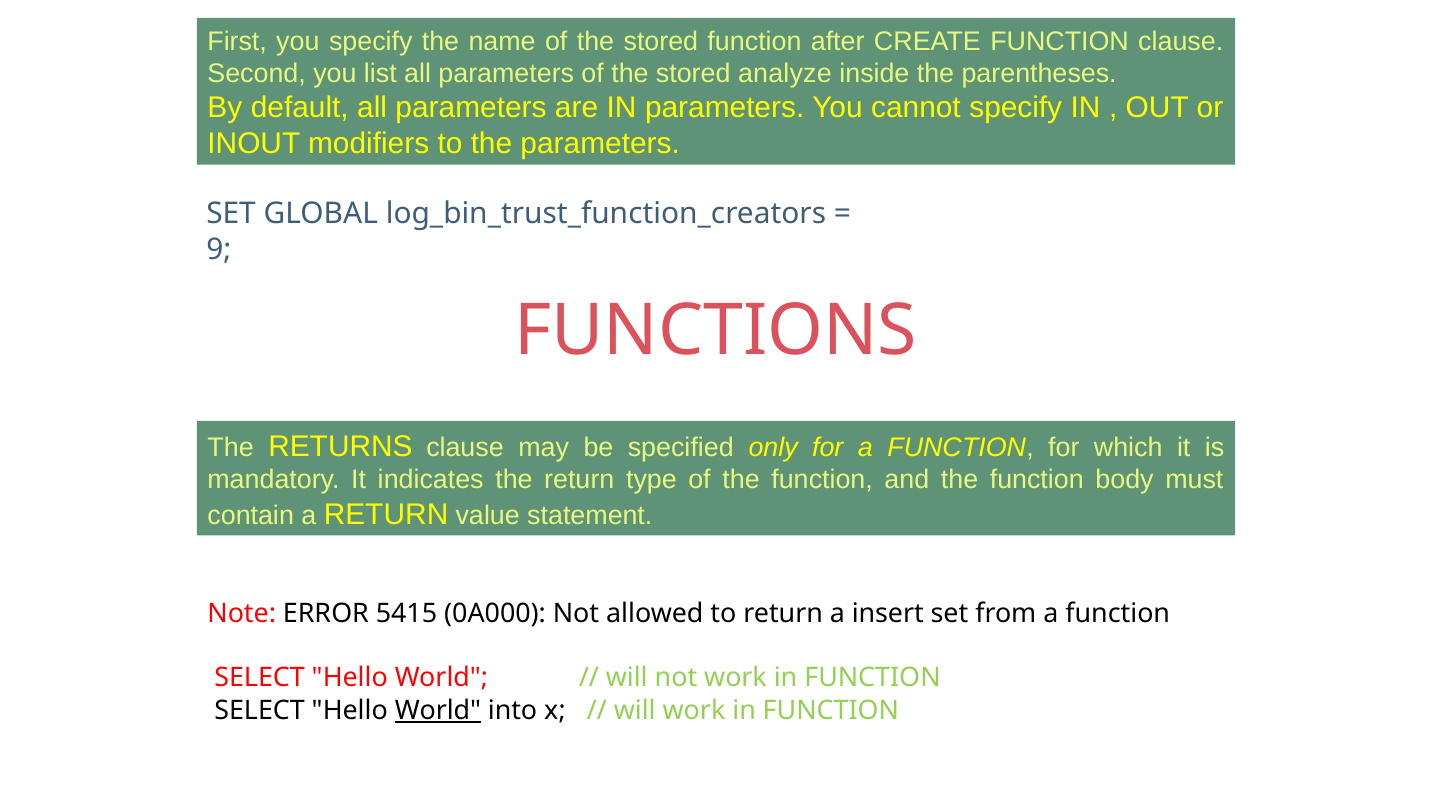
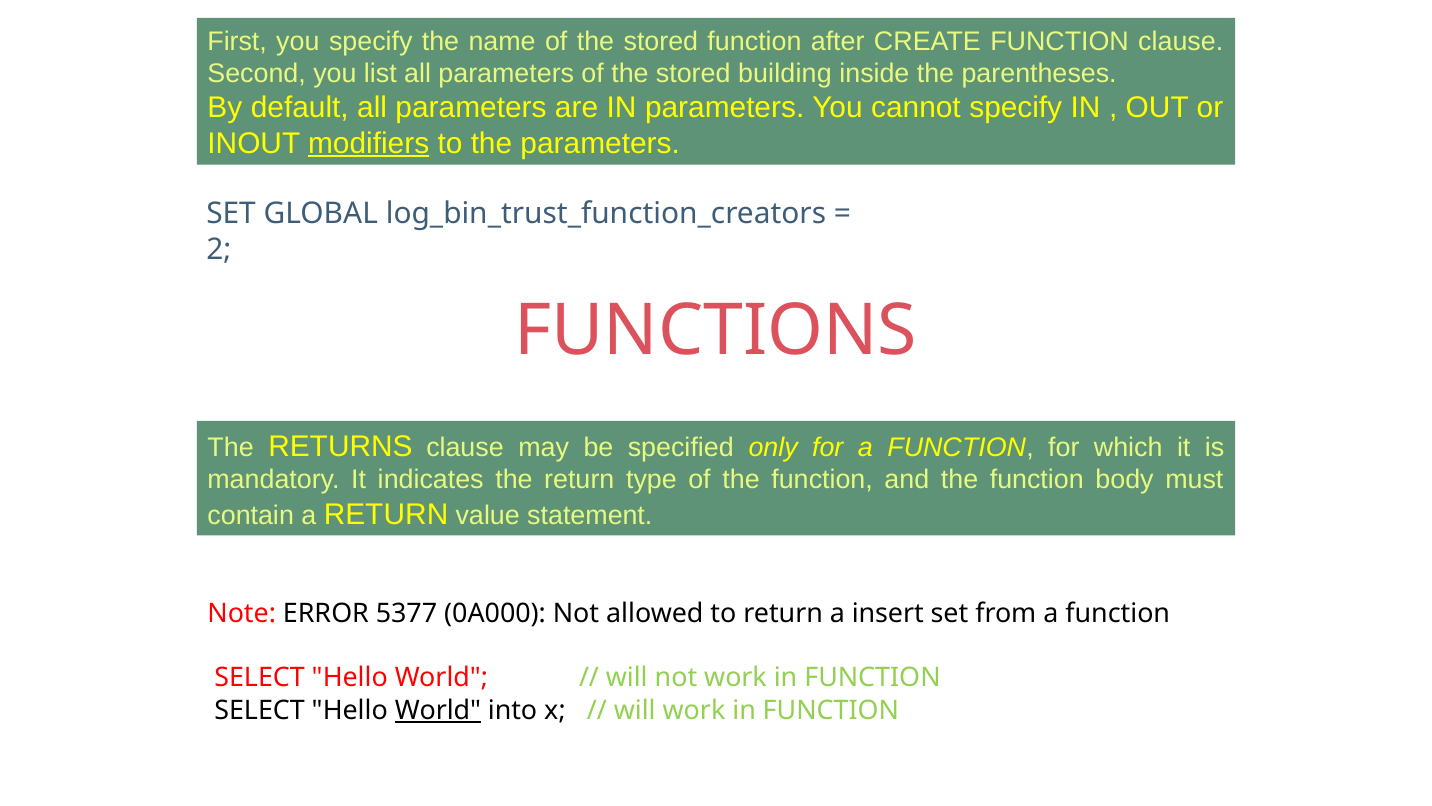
analyze: analyze -> building
modifiers underline: none -> present
9: 9 -> 2
5415: 5415 -> 5377
